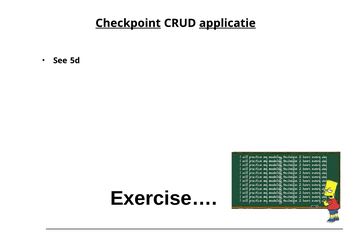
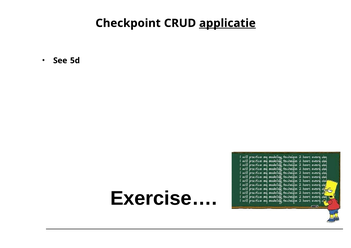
Checkpoint underline: present -> none
